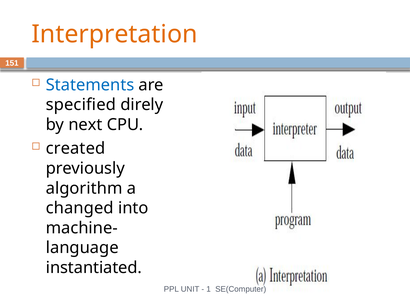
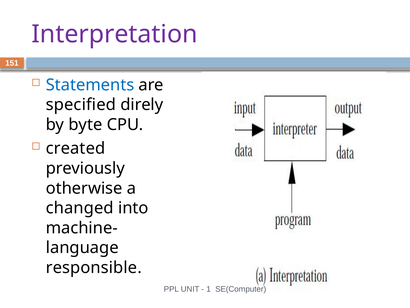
Interpretation colour: orange -> purple
next: next -> byte
algorithm: algorithm -> otherwise
instantiated: instantiated -> responsible
